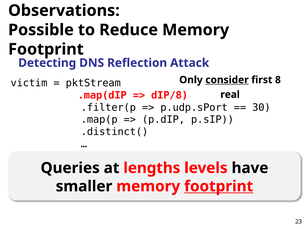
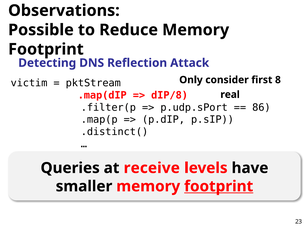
consider underline: present -> none
30: 30 -> 86
lengths: lengths -> receive
